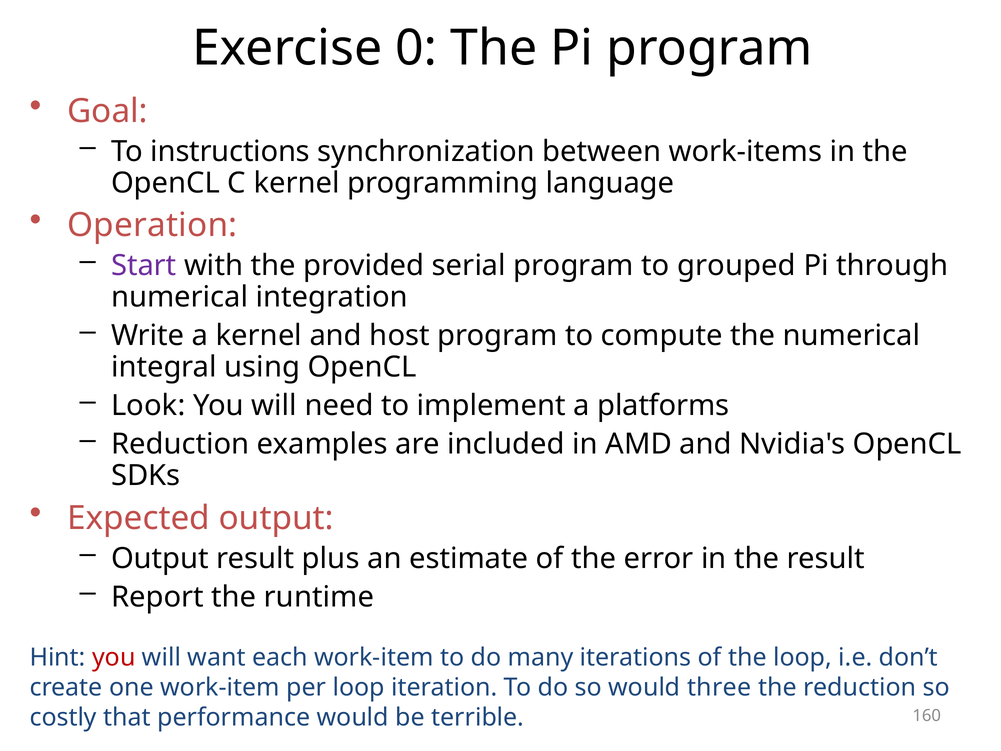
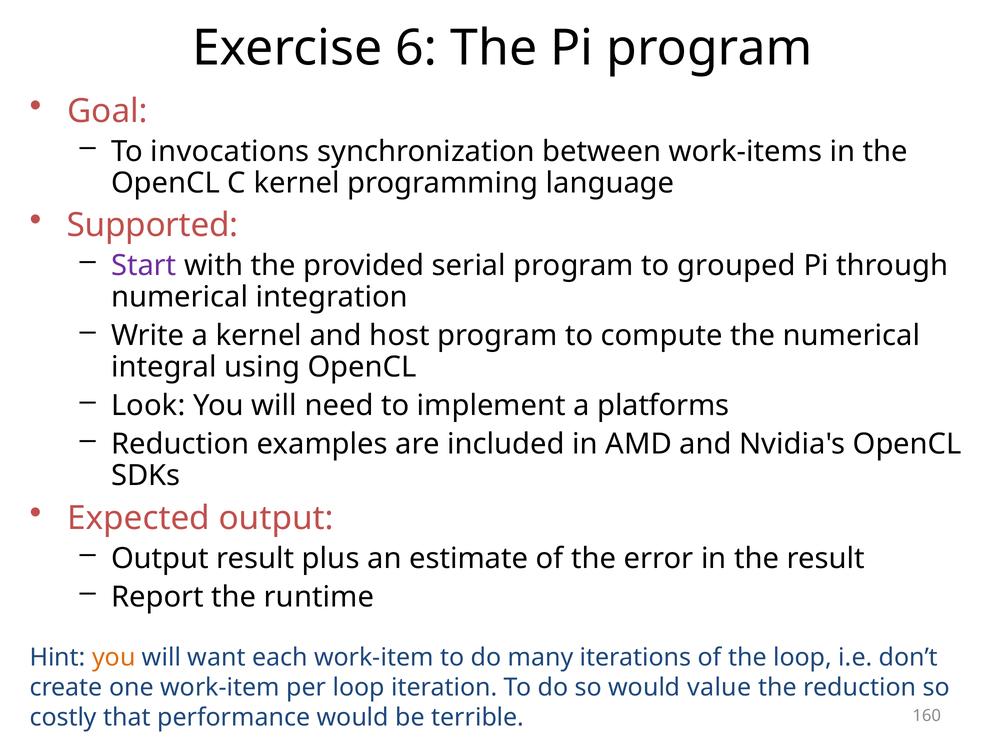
0: 0 -> 6
instructions: instructions -> invocations
Operation: Operation -> Supported
you at (114, 657) colour: red -> orange
three: three -> value
